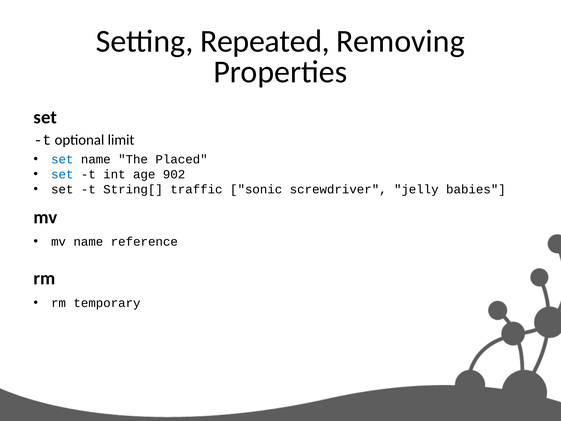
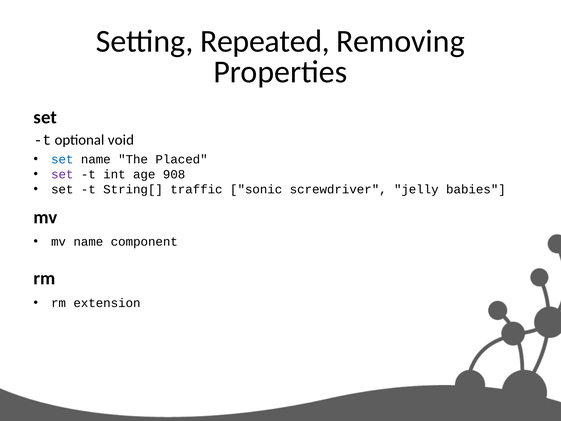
limit: limit -> void
set at (62, 174) colour: blue -> purple
902: 902 -> 908
reference: reference -> component
temporary: temporary -> extension
